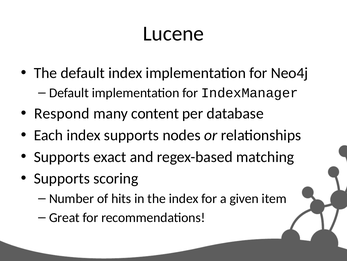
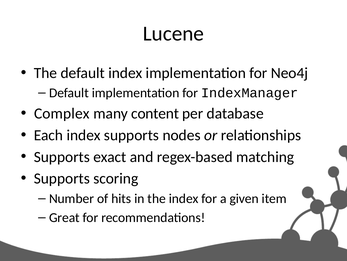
Respond: Respond -> Complex
